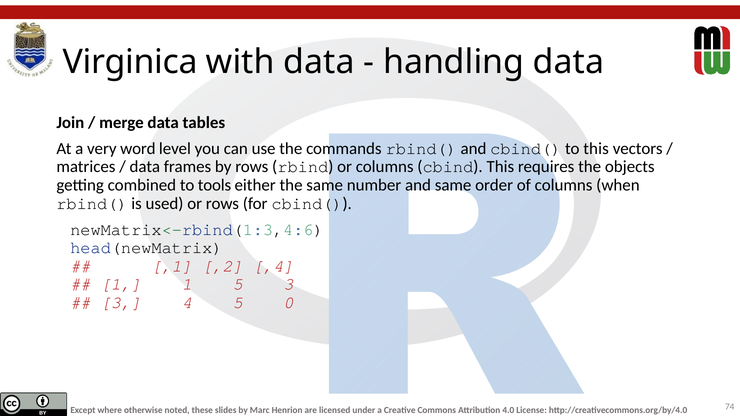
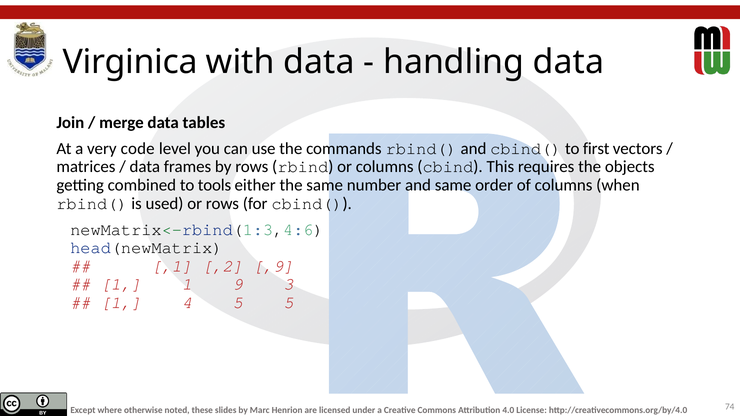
word: word -> code
to this: this -> first
,4: ,4 -> ,9
1 5: 5 -> 9
3 at (121, 303): 3 -> 1
5 0: 0 -> 5
